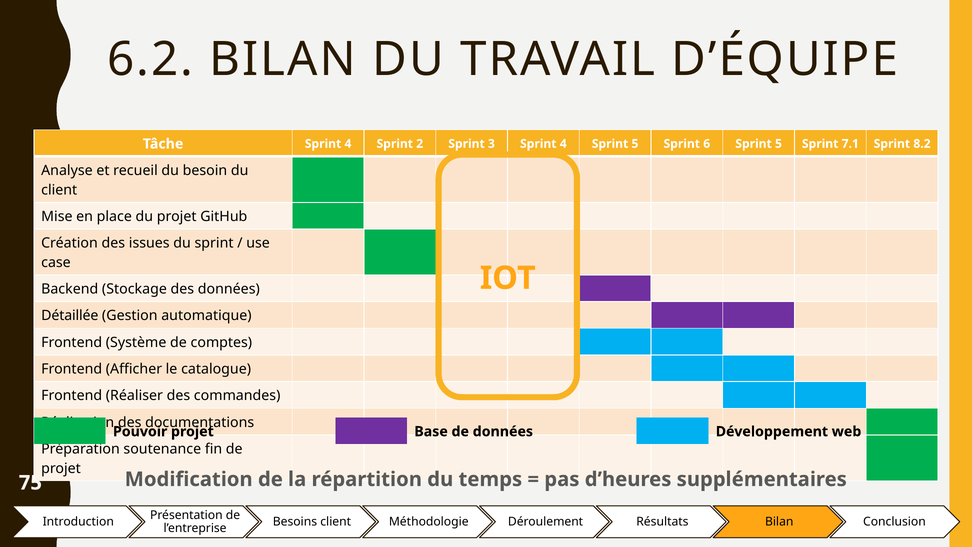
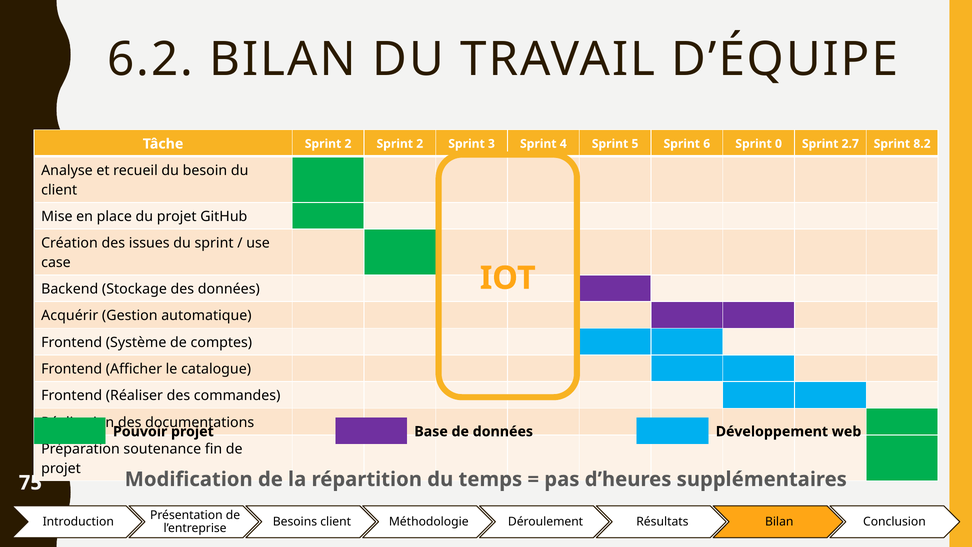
Tâche Sprint 4: 4 -> 2
6 Sprint 5: 5 -> 0
7.1: 7.1 -> 2.7
Détaillée: Détaillée -> Acquérir
